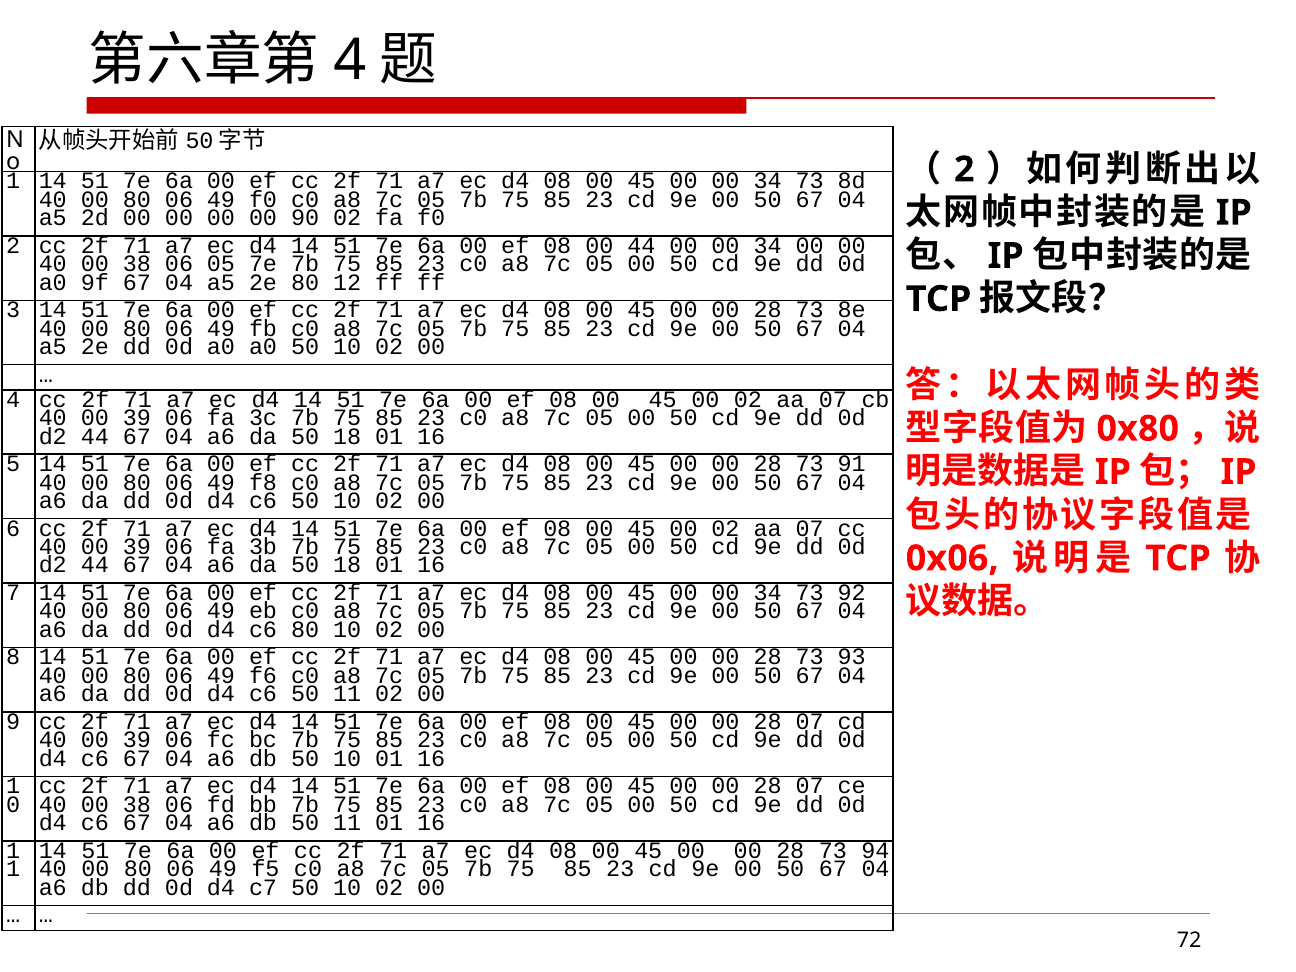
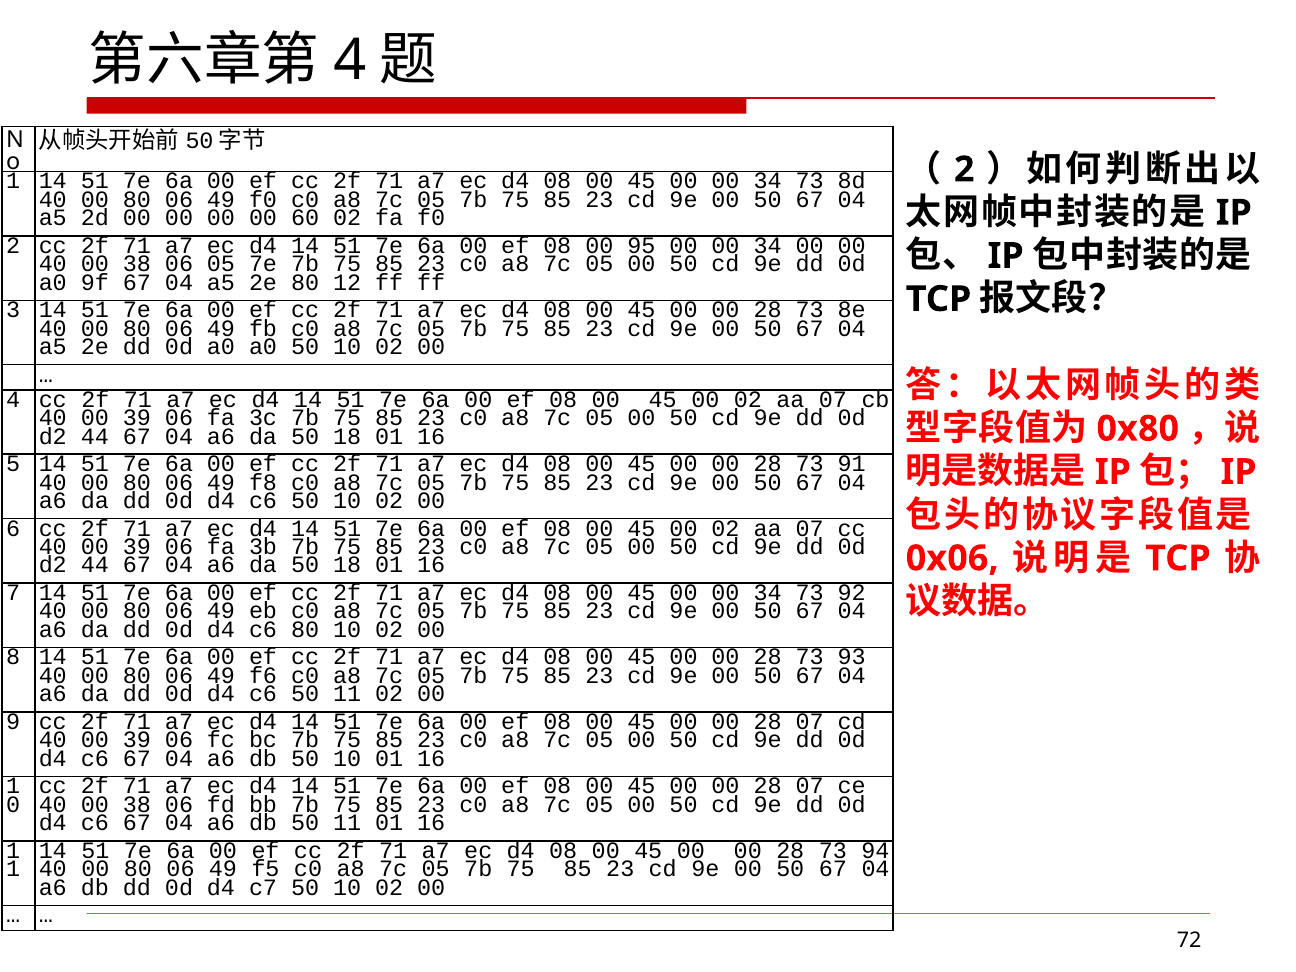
90: 90 -> 60
00 44: 44 -> 95
